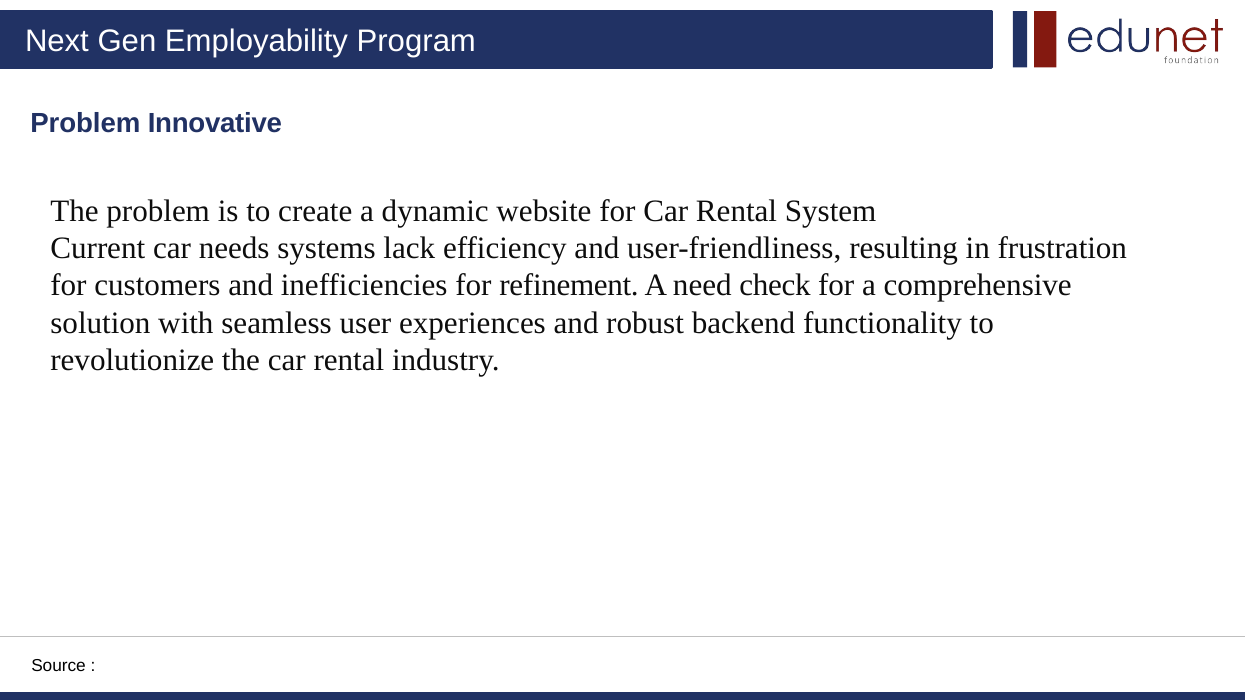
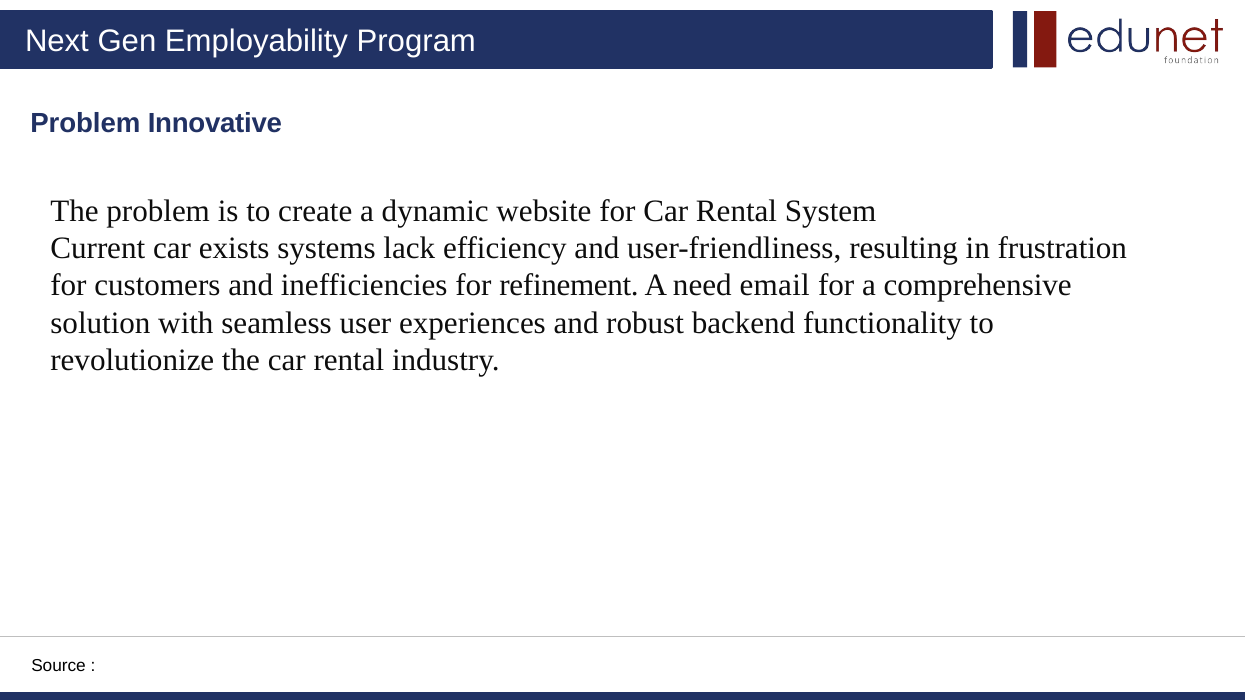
needs: needs -> exists
check: check -> email
